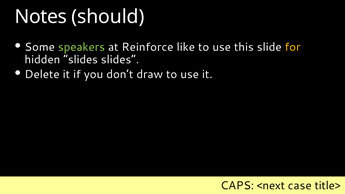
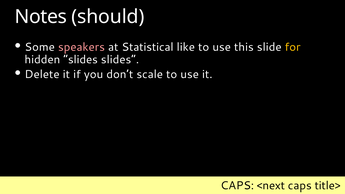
speakers colour: light green -> pink
Reinforce: Reinforce -> Statistical
draw: draw -> scale
<next case: case -> caps
